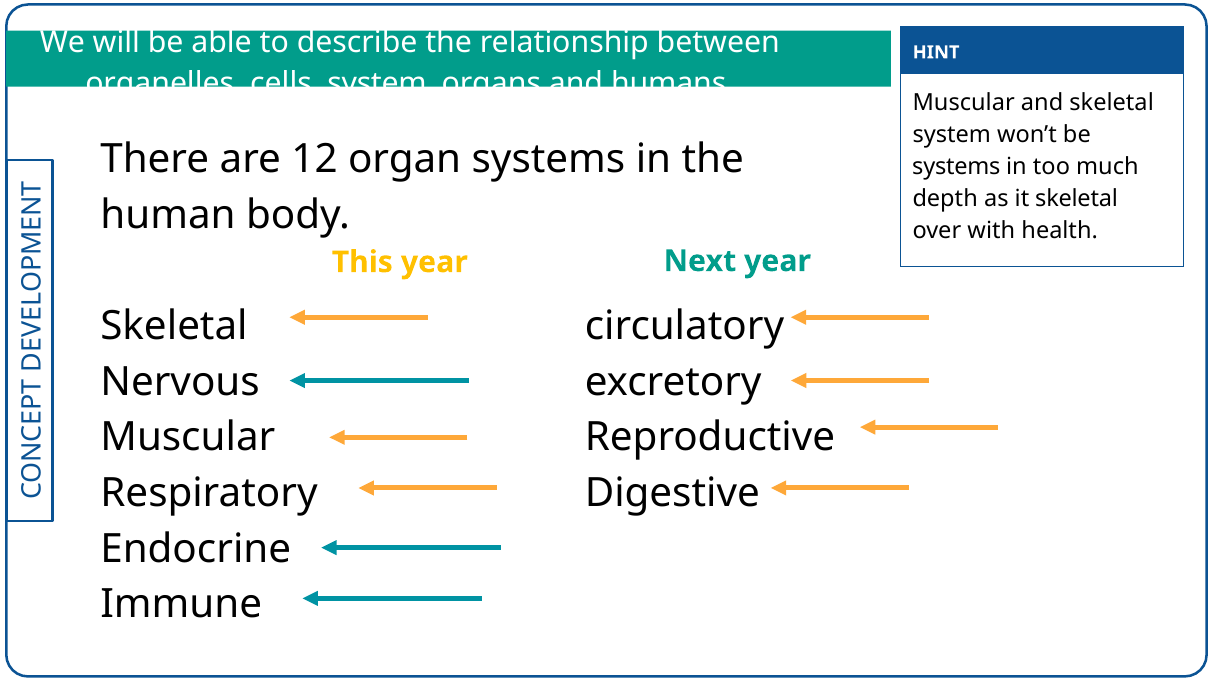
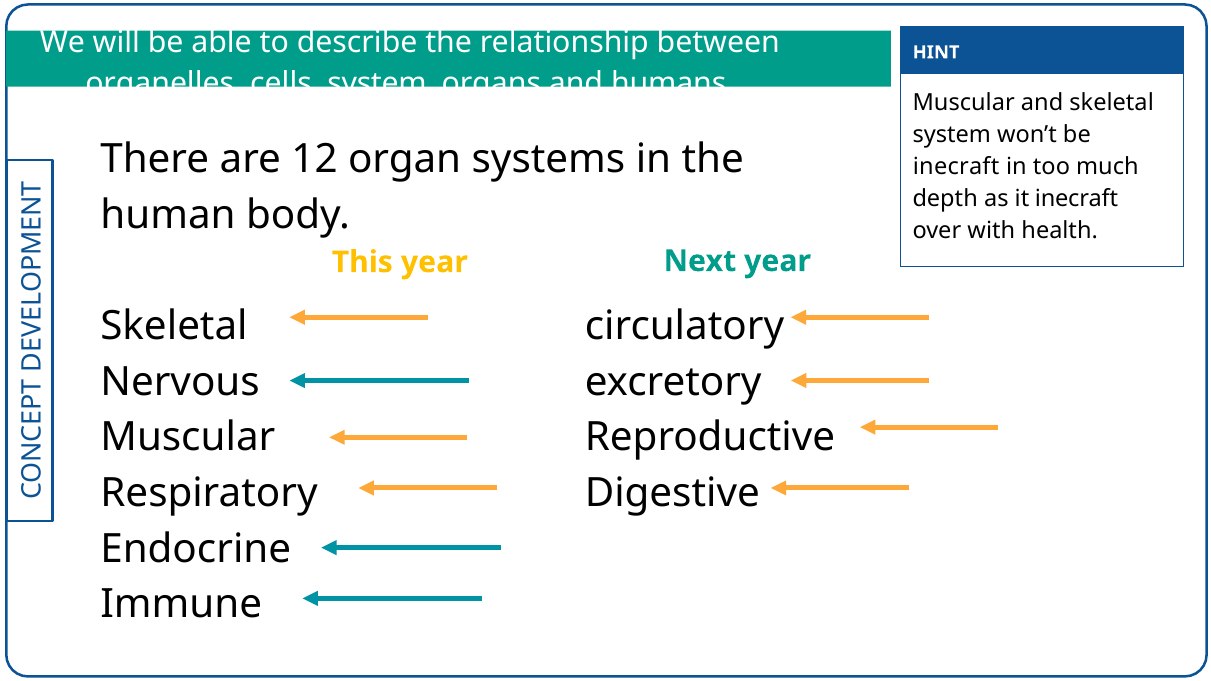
systems at (956, 167): systems -> inecraft
it skeletal: skeletal -> inecraft
